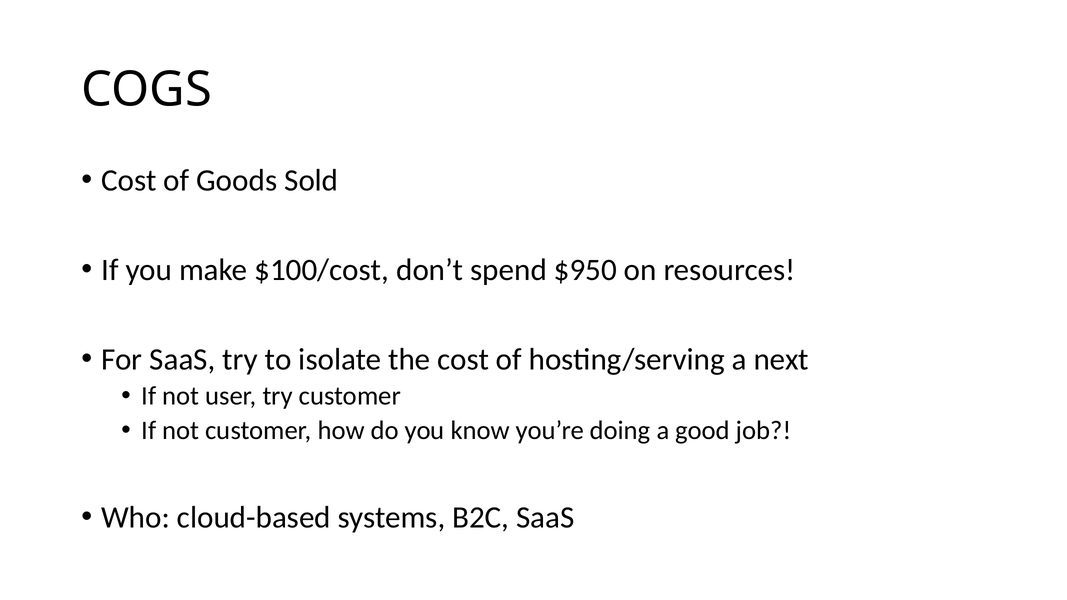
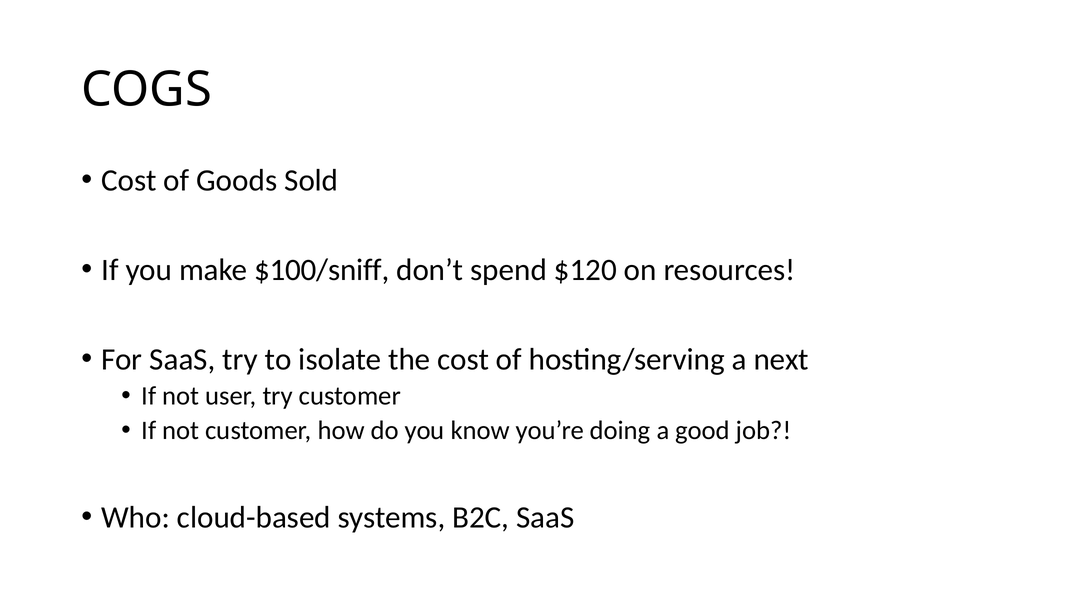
$100/cost: $100/cost -> $100/sniff
$950: $950 -> $120
